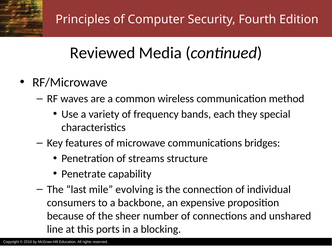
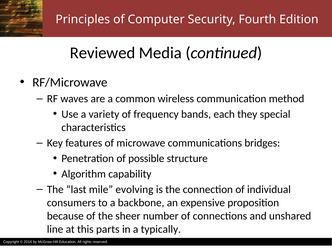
streams: streams -> possible
Penetrate: Penetrate -> Algorithm
ports: ports -> parts
blocking: blocking -> typically
